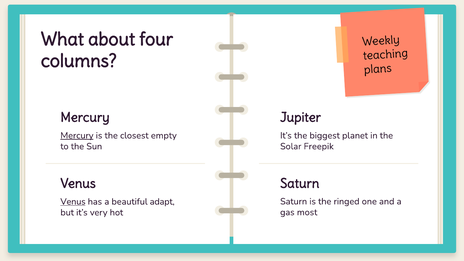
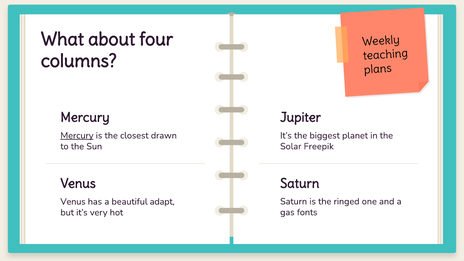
empty: empty -> drawn
Venus at (73, 202) underline: present -> none
most: most -> fonts
